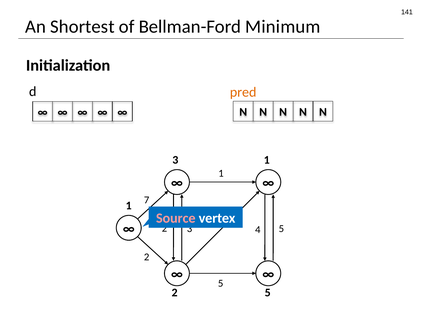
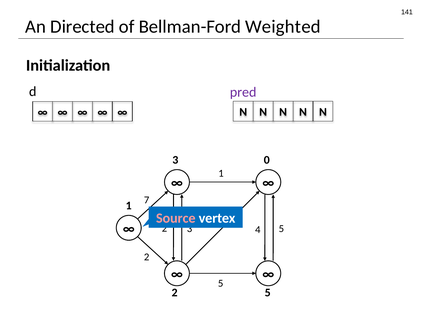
Shortest: Shortest -> Directed
Minimum: Minimum -> Weighted
pred colour: orange -> purple
3 1: 1 -> 0
